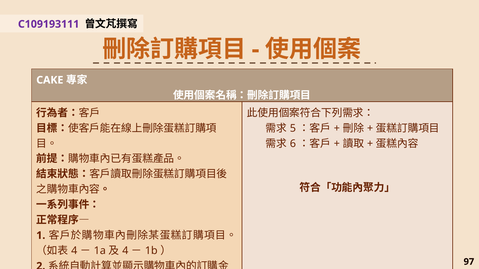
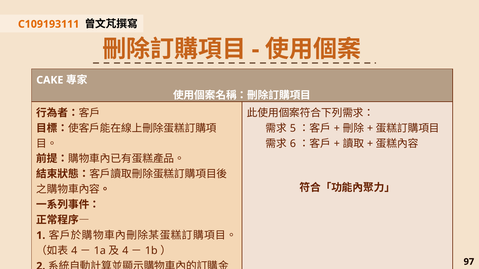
C109193111 colour: purple -> orange
